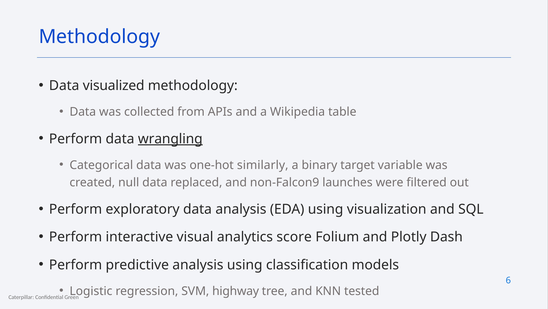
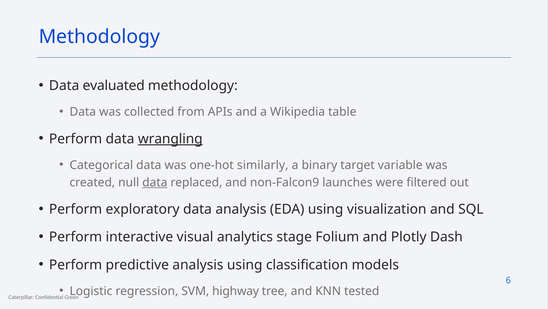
visualized: visualized -> evaluated
data at (155, 182) underline: none -> present
score: score -> stage
